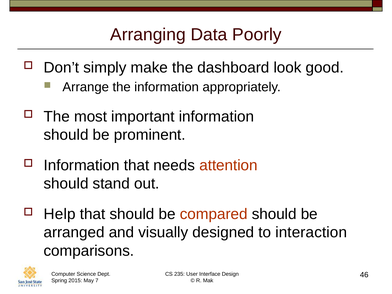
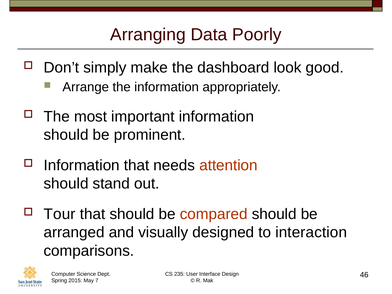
Help: Help -> Tour
